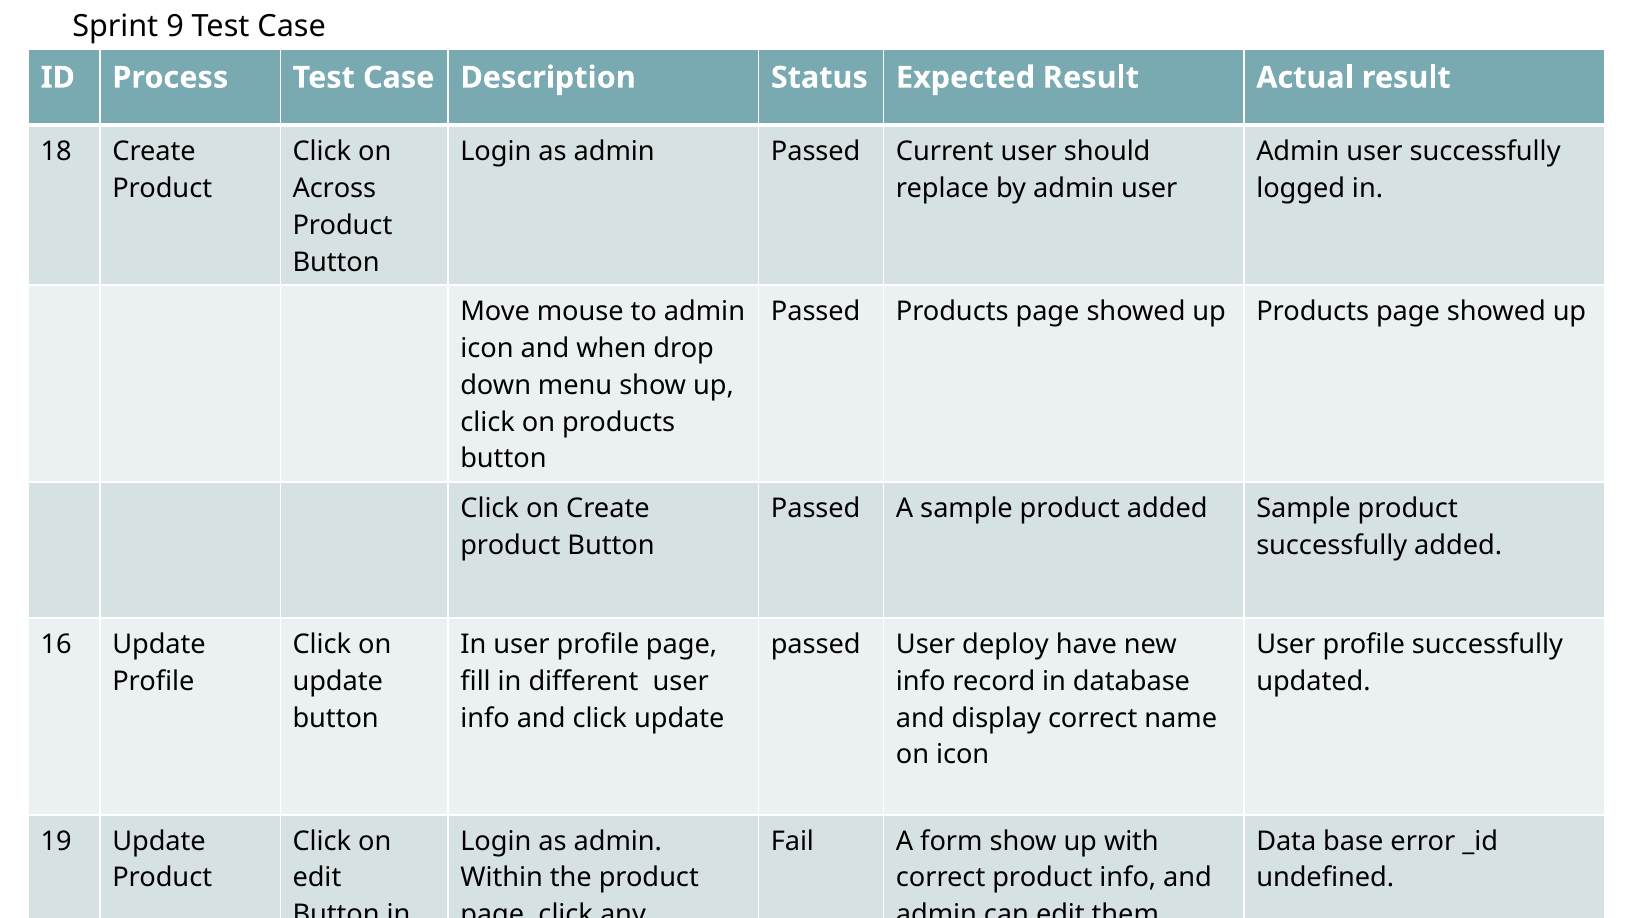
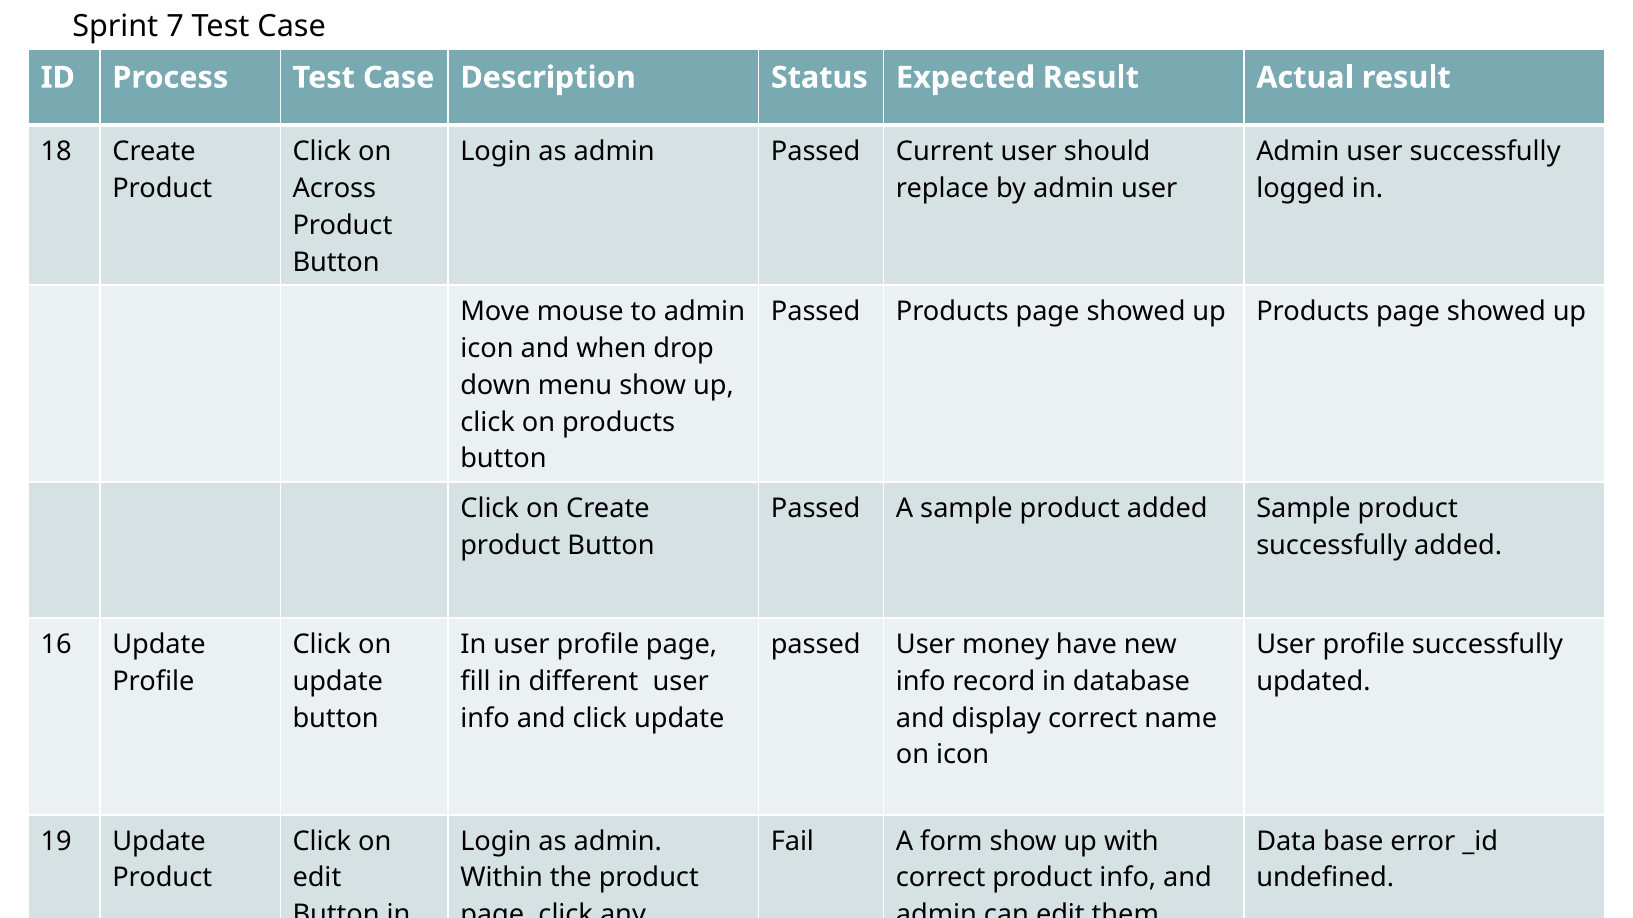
9: 9 -> 7
deploy: deploy -> money
